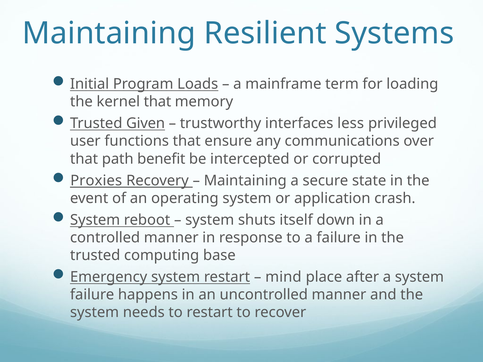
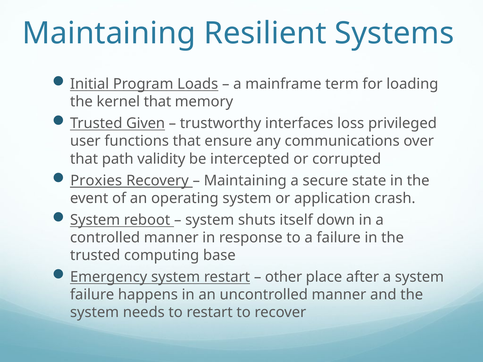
less: less -> loss
benefit: benefit -> validity
mind: mind -> other
